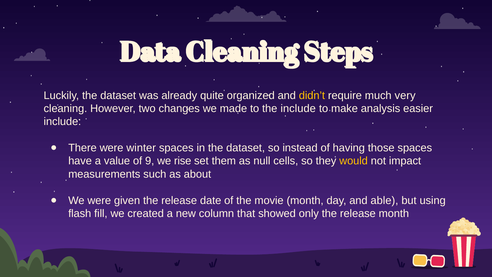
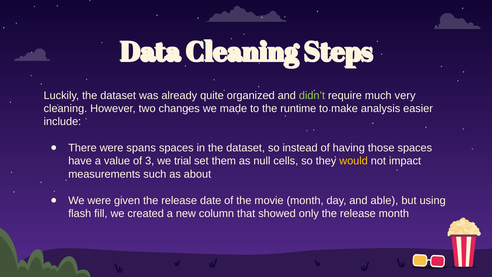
didn’t colour: yellow -> light green
the include: include -> runtime
winter: winter -> spans
9: 9 -> 3
rise: rise -> trial
